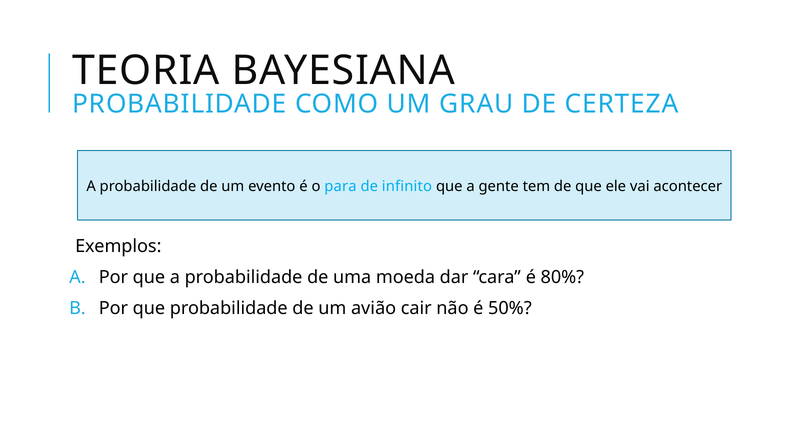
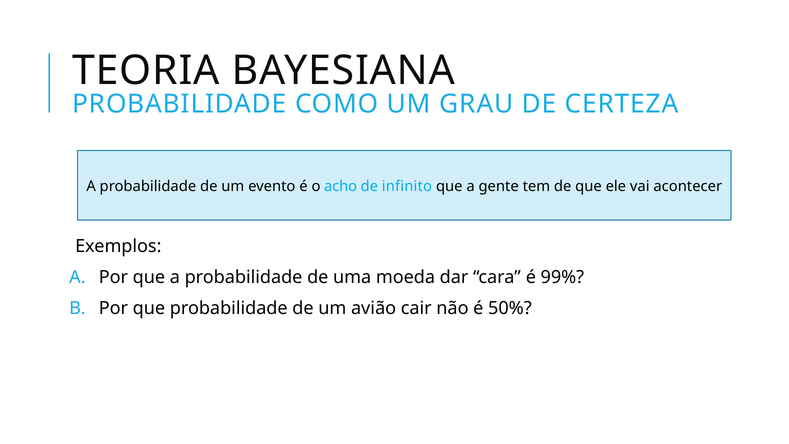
para: para -> acho
80%: 80% -> 99%
